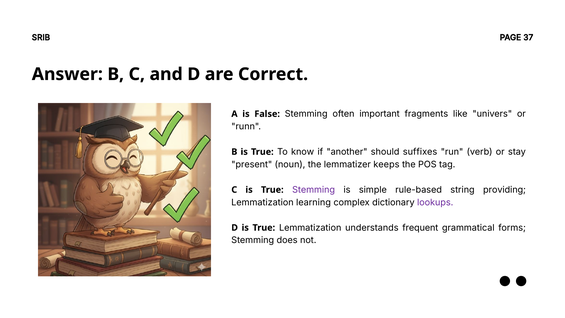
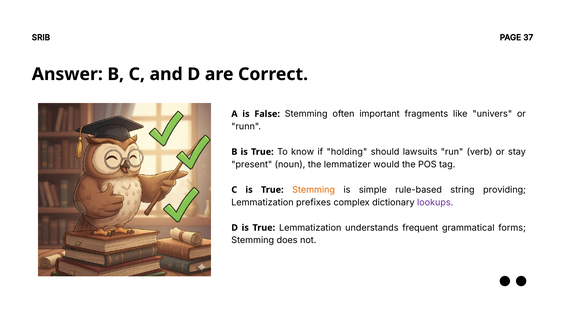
another: another -> holding
suffixes: suffixes -> lawsuits
keeps: keeps -> would
Stemming at (314, 190) colour: purple -> orange
learning: learning -> prefixes
